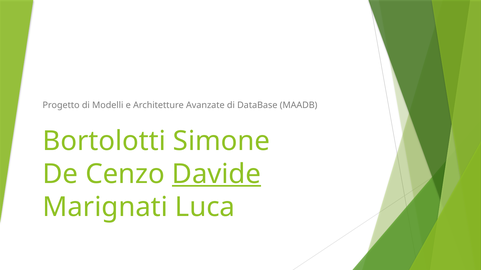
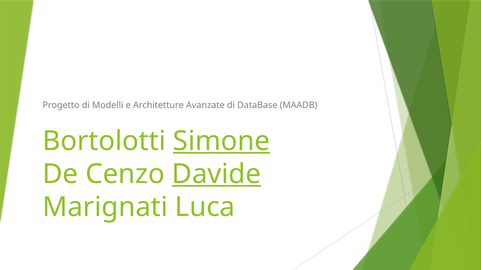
Simone underline: none -> present
